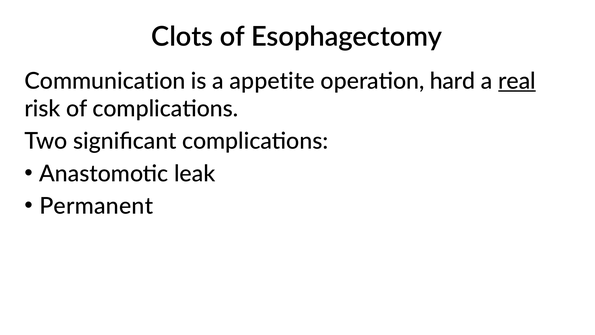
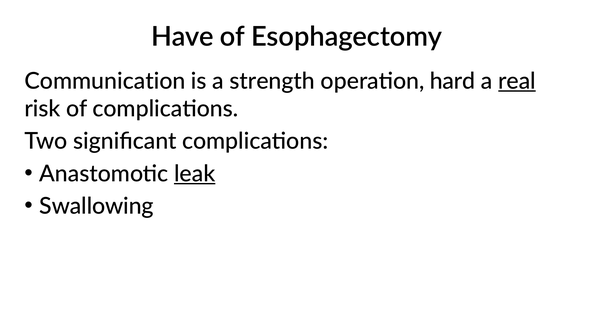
Clots: Clots -> Have
appetite: appetite -> strength
leak underline: none -> present
Permanent: Permanent -> Swallowing
